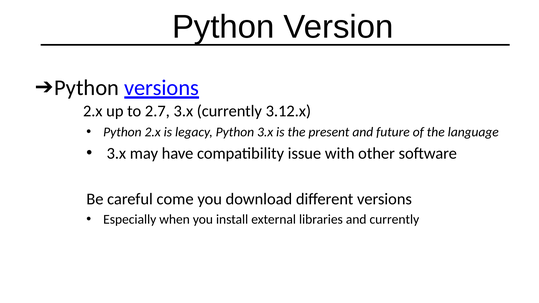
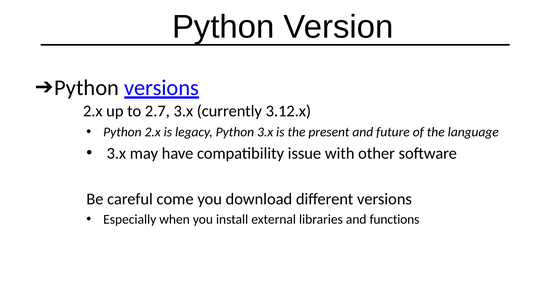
and currently: currently -> functions
